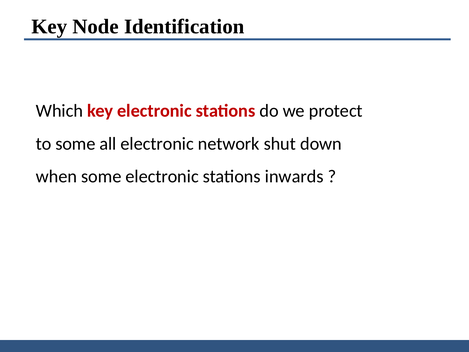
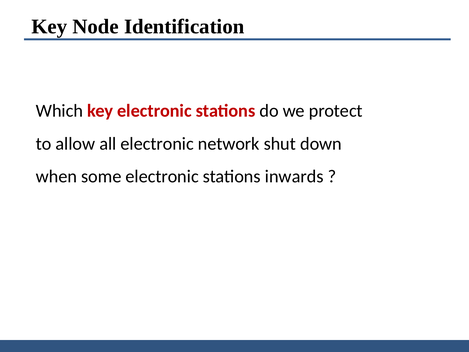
to some: some -> allow
